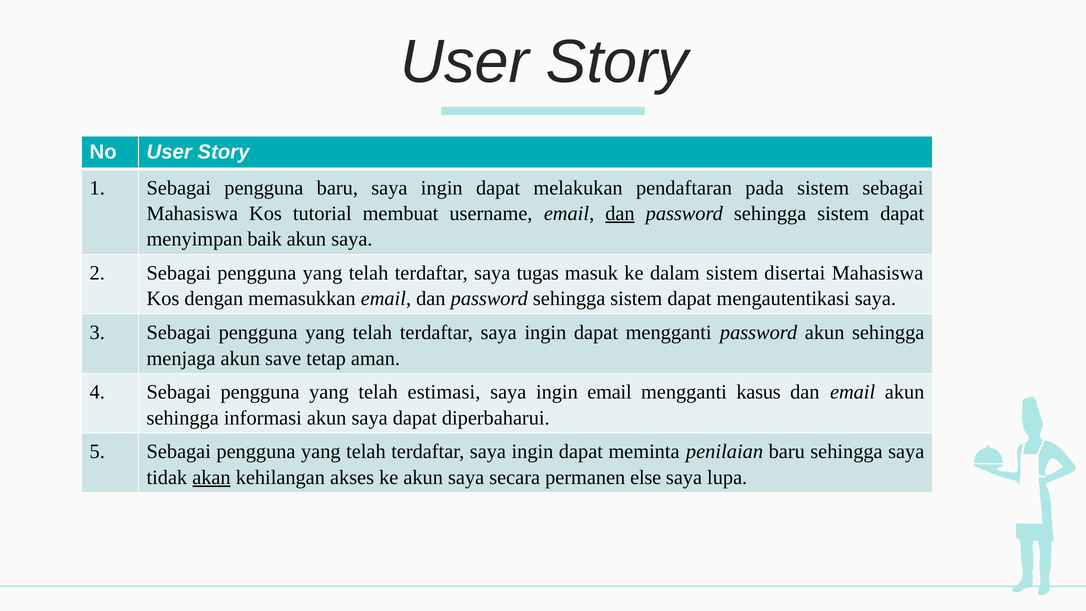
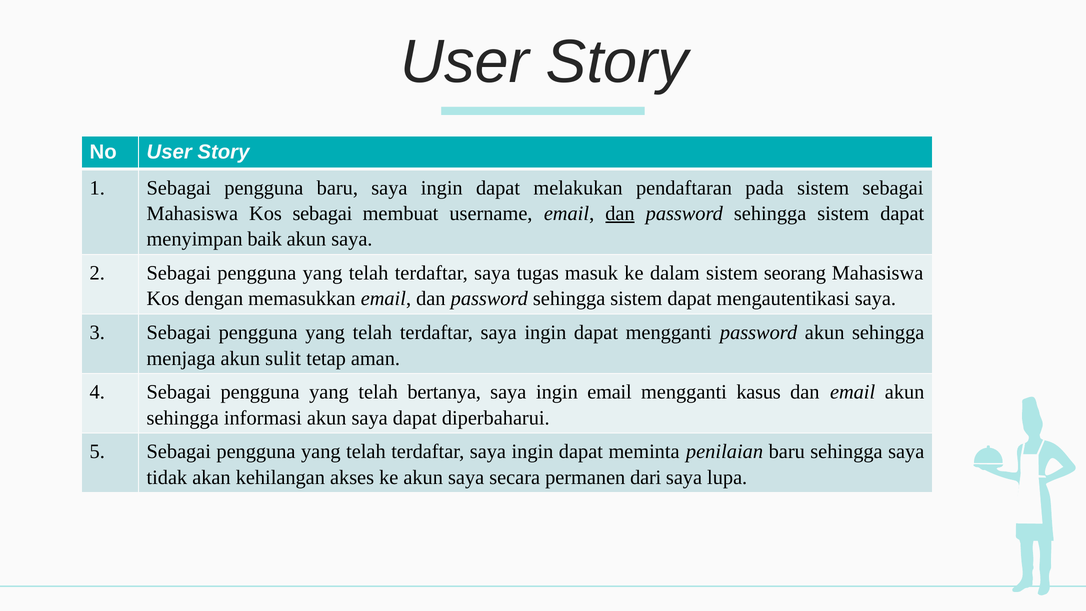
Kos tutorial: tutorial -> sebagai
disertai: disertai -> seorang
save: save -> sulit
estimasi: estimasi -> bertanya
akan underline: present -> none
else: else -> dari
